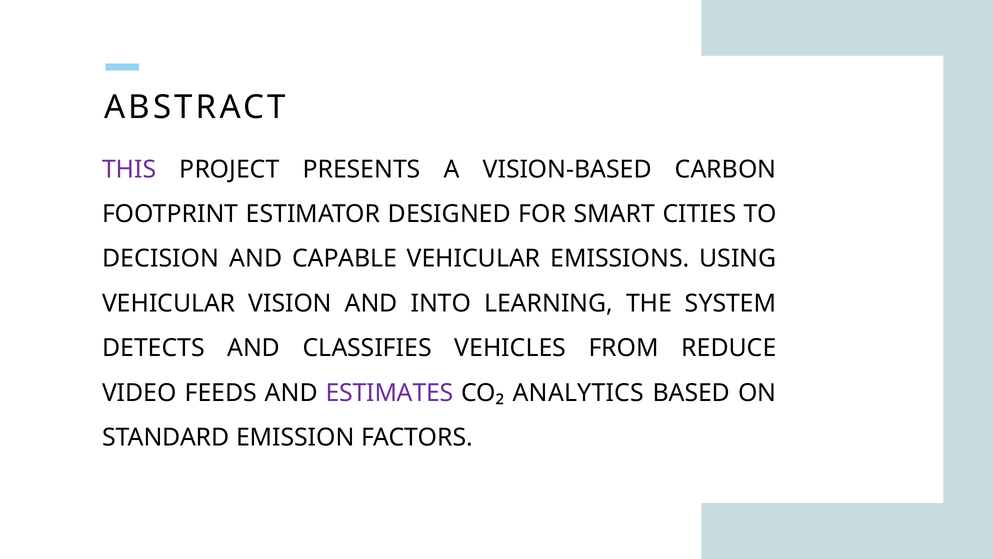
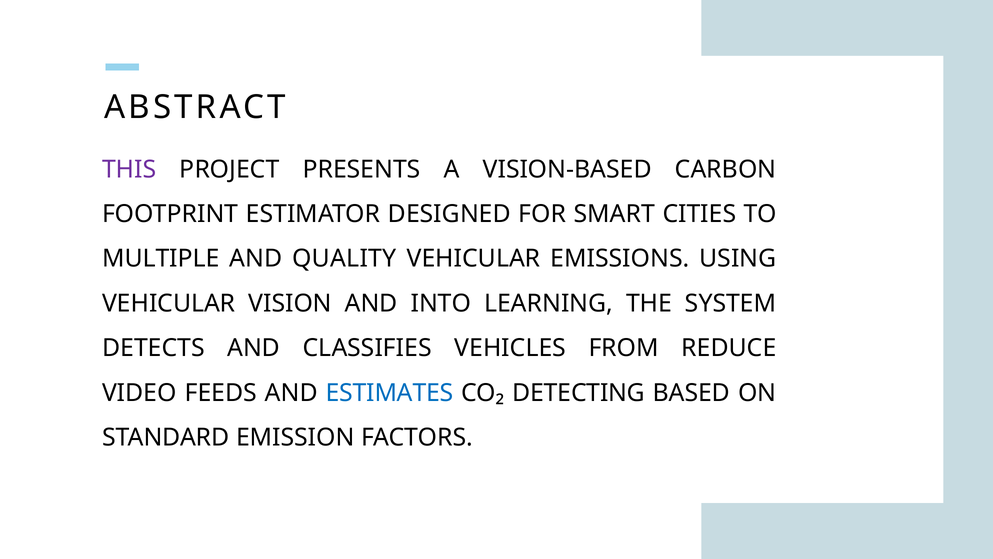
DECISION: DECISION -> MULTIPLE
CAPABLE: CAPABLE -> QUALITY
ESTIMATES colour: purple -> blue
ANALYTICS: ANALYTICS -> DETECTING
